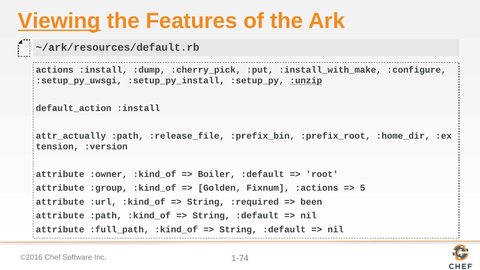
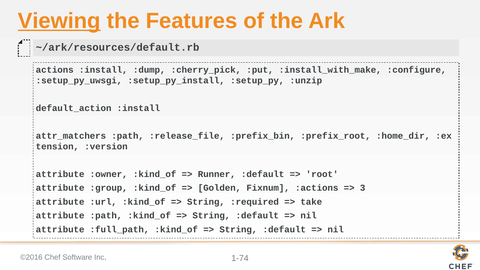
:unzip underline: present -> none
attr_actually: attr_actually -> attr_matchers
Boiler: Boiler -> Runner
5: 5 -> 3
been: been -> take
